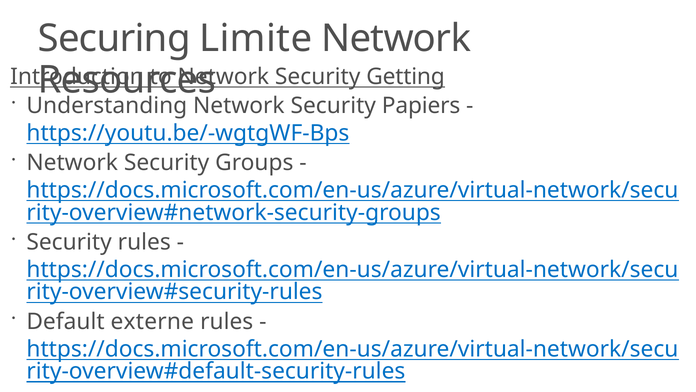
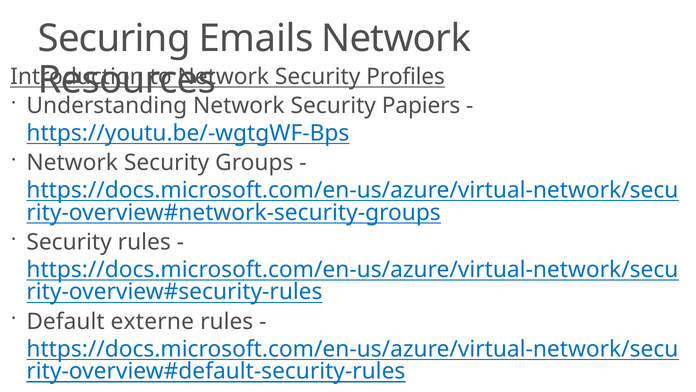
Limite: Limite -> Emails
Getting: Getting -> Profiles
